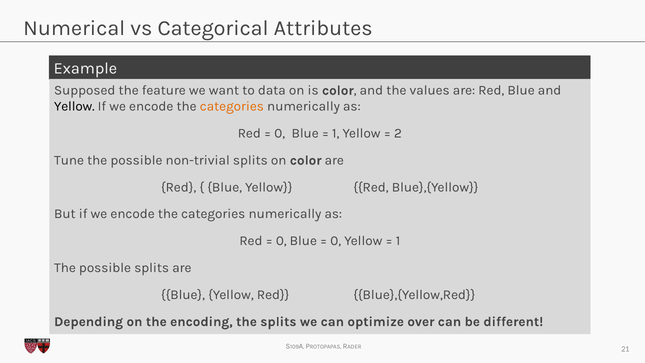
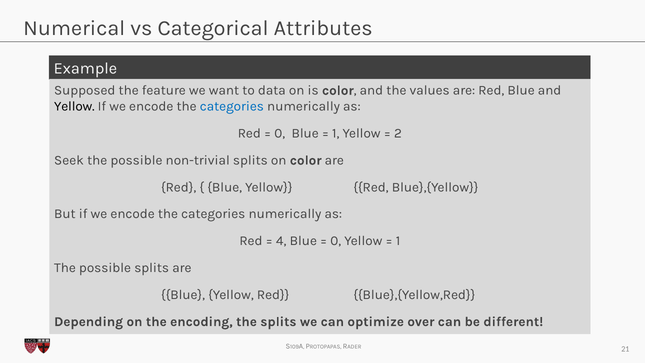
categories at (232, 106) colour: orange -> blue
Tune: Tune -> Seek
0 at (281, 241): 0 -> 4
